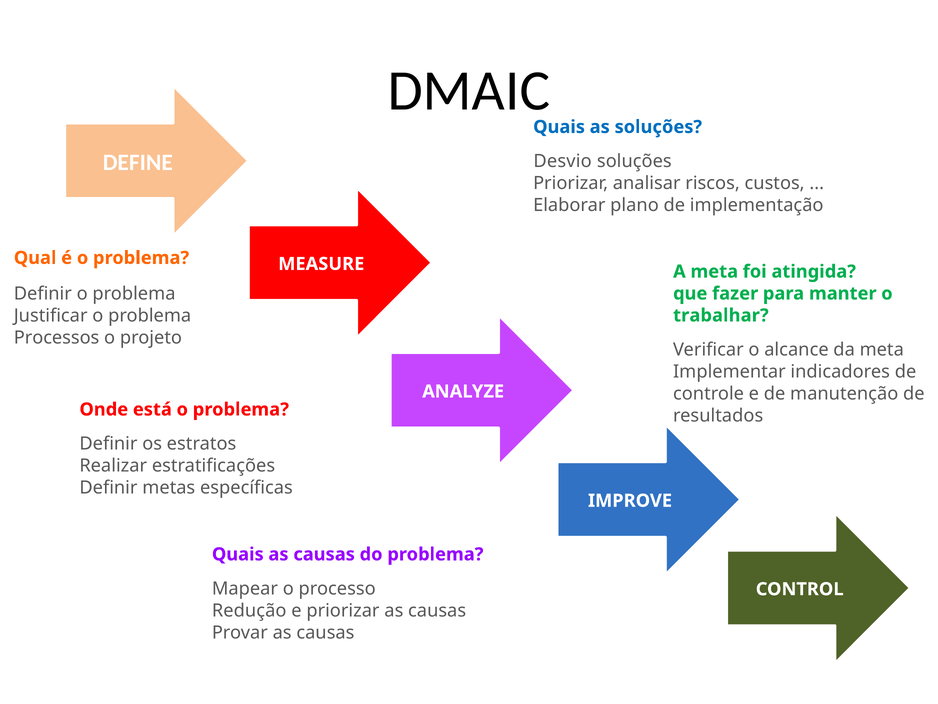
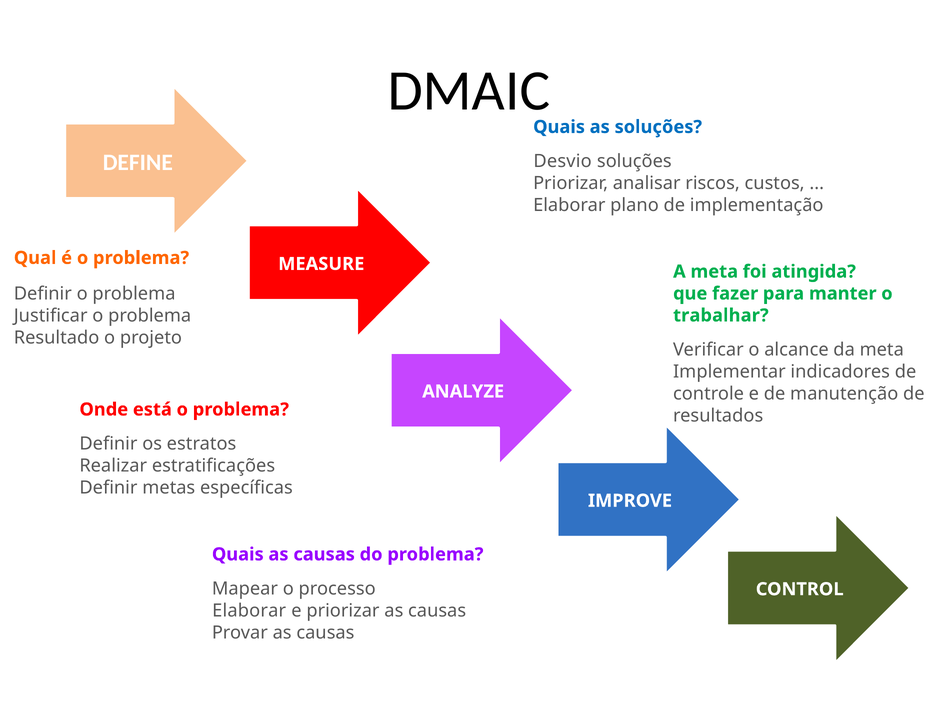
Processos: Processos -> Resultado
Redução at (249, 610): Redução -> Elaborar
